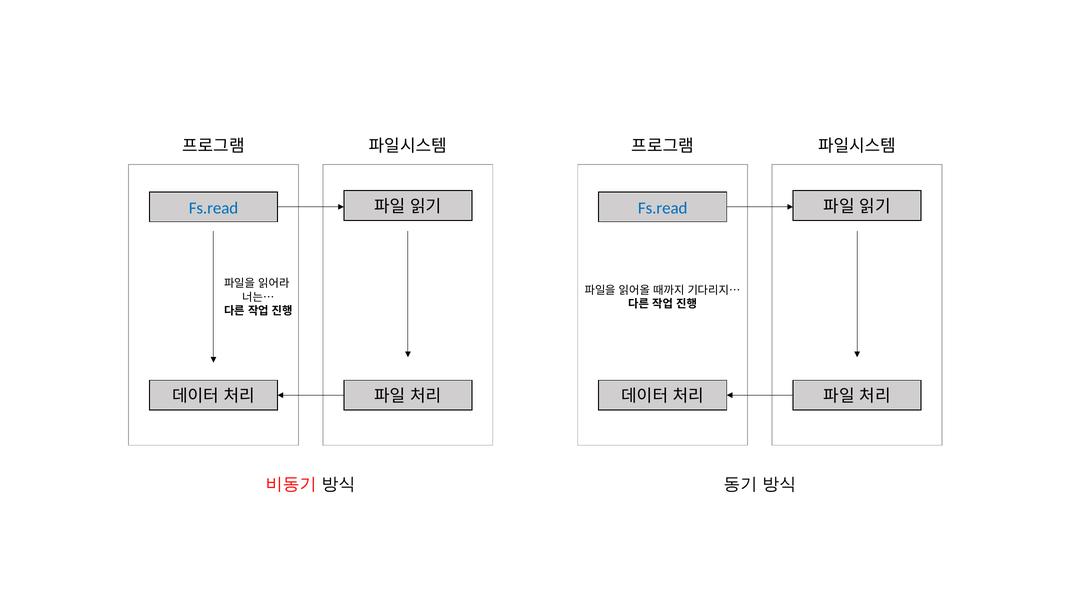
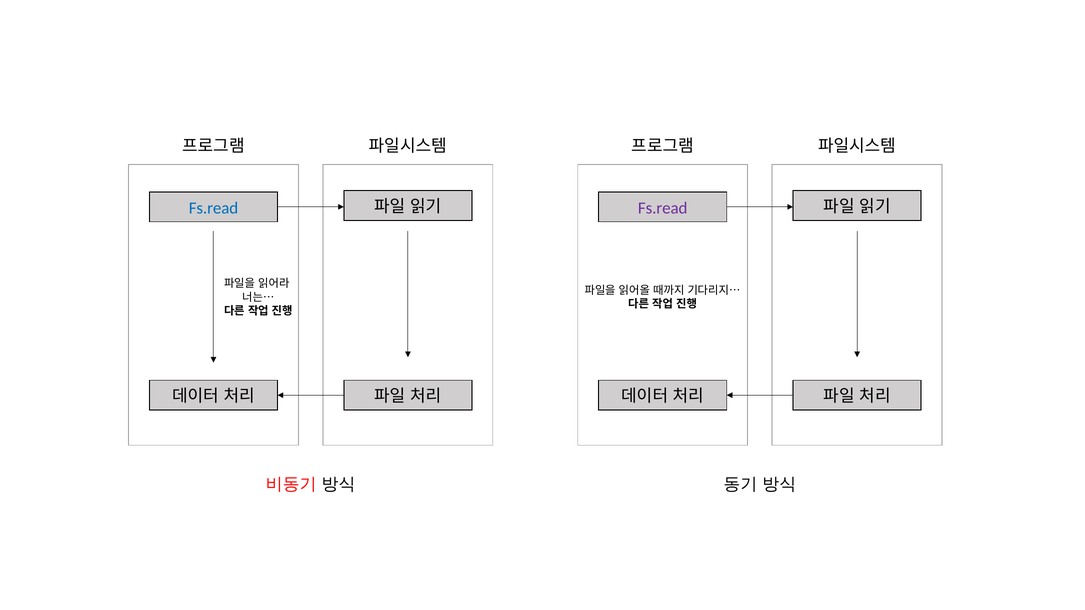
Fs.read at (663, 208) colour: blue -> purple
